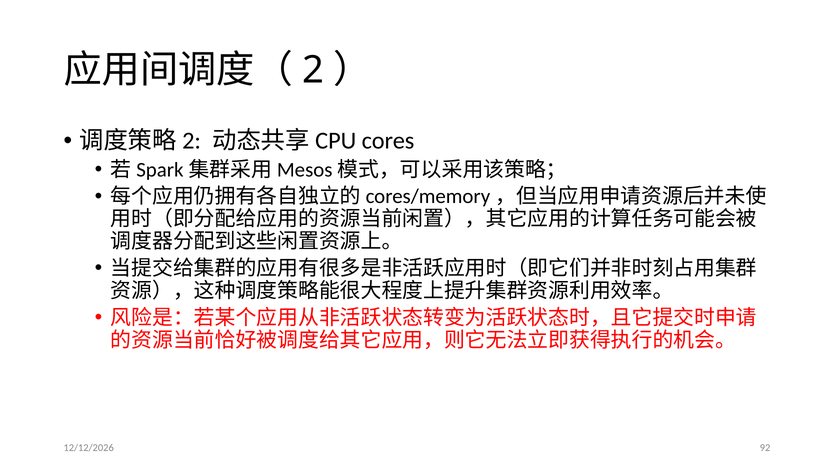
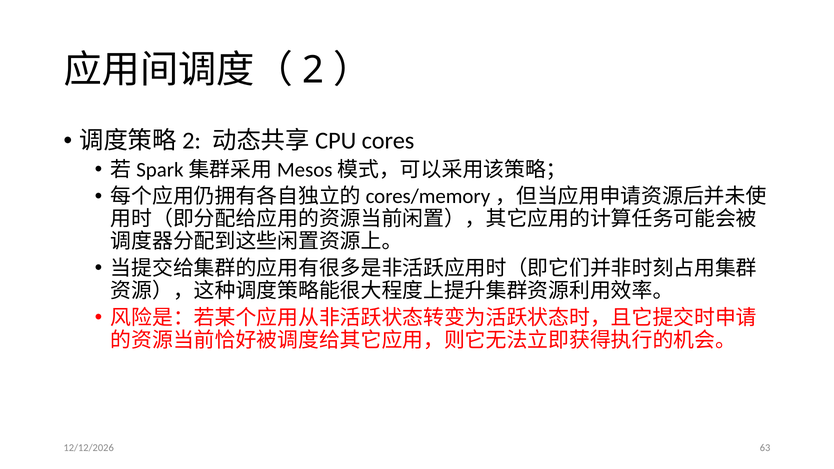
92: 92 -> 63
